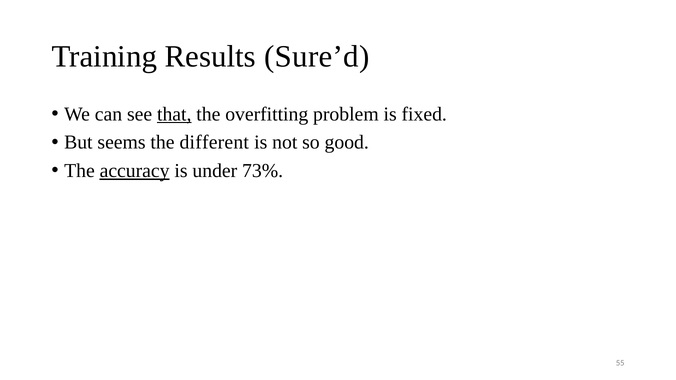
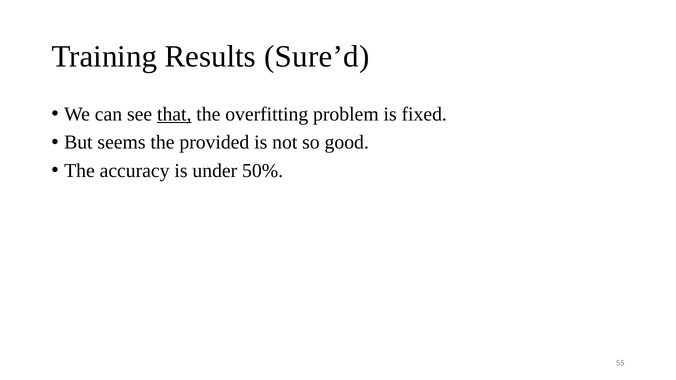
different: different -> provided
accuracy underline: present -> none
73%: 73% -> 50%
